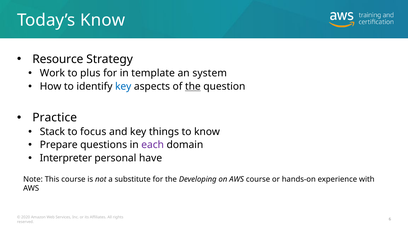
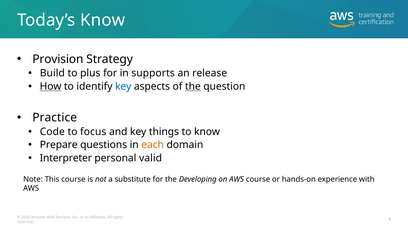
Resource: Resource -> Provision
Work: Work -> Build
template: template -> supports
system: system -> release
How underline: none -> present
Stack: Stack -> Code
each colour: purple -> orange
have: have -> valid
